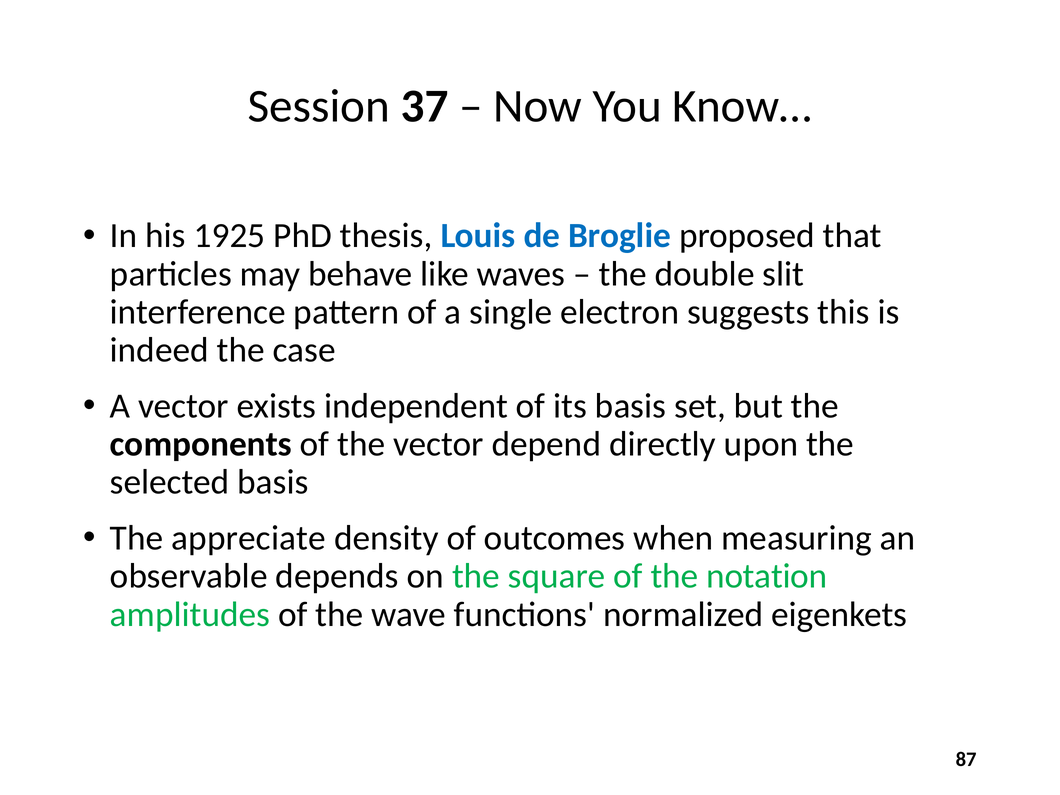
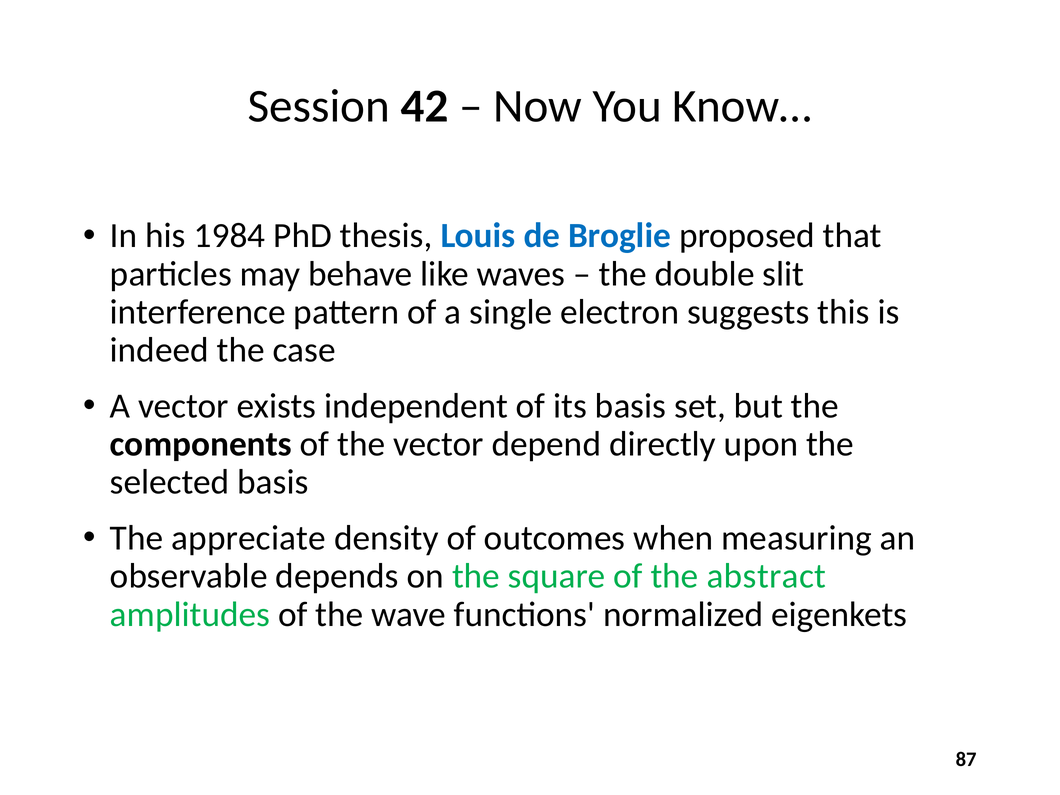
37: 37 -> 42
1925: 1925 -> 1984
notation: notation -> abstract
